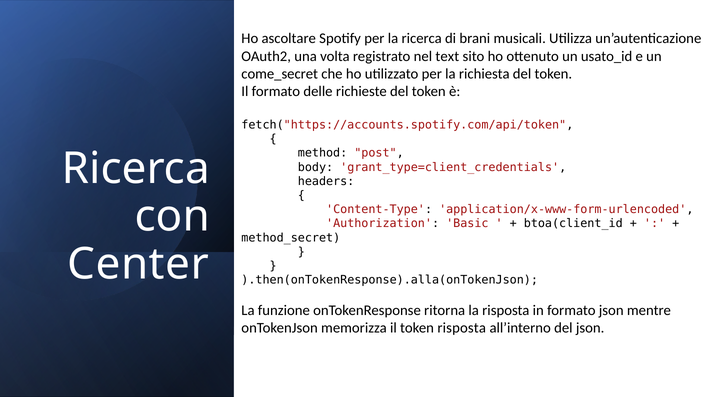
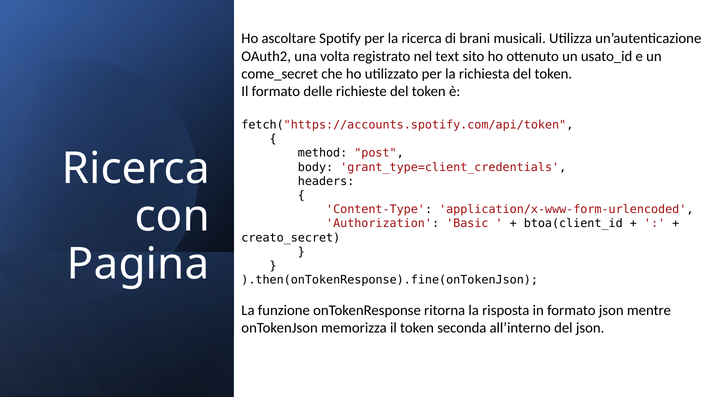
method_secret: method_secret -> creato_secret
Center: Center -> Pagina
).then(onTokenResponse).alla(onTokenJson: ).then(onTokenResponse).alla(onTokenJson -> ).then(onTokenResponse).fine(onTokenJson
token risposta: risposta -> seconda
